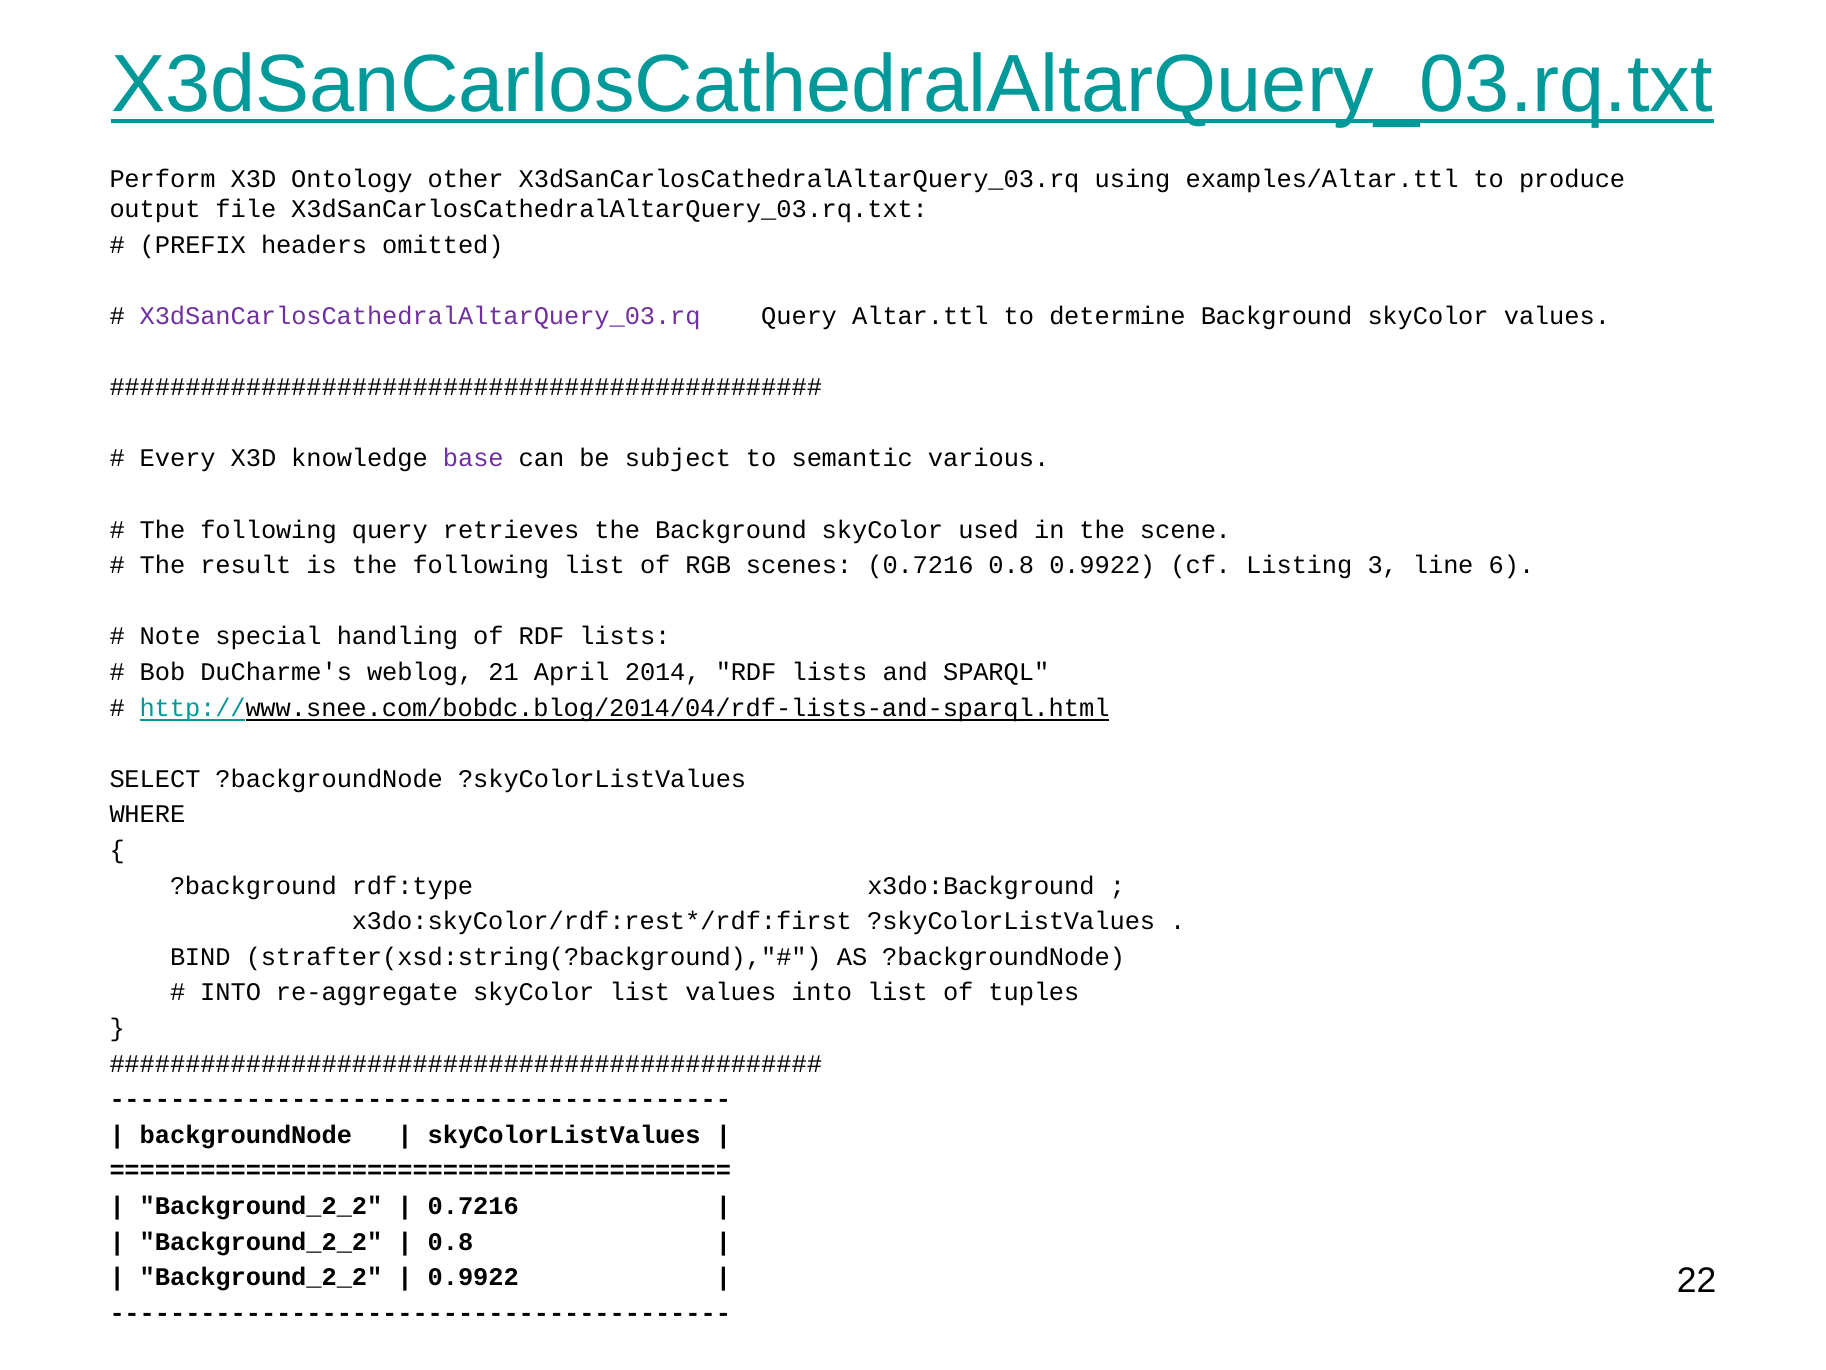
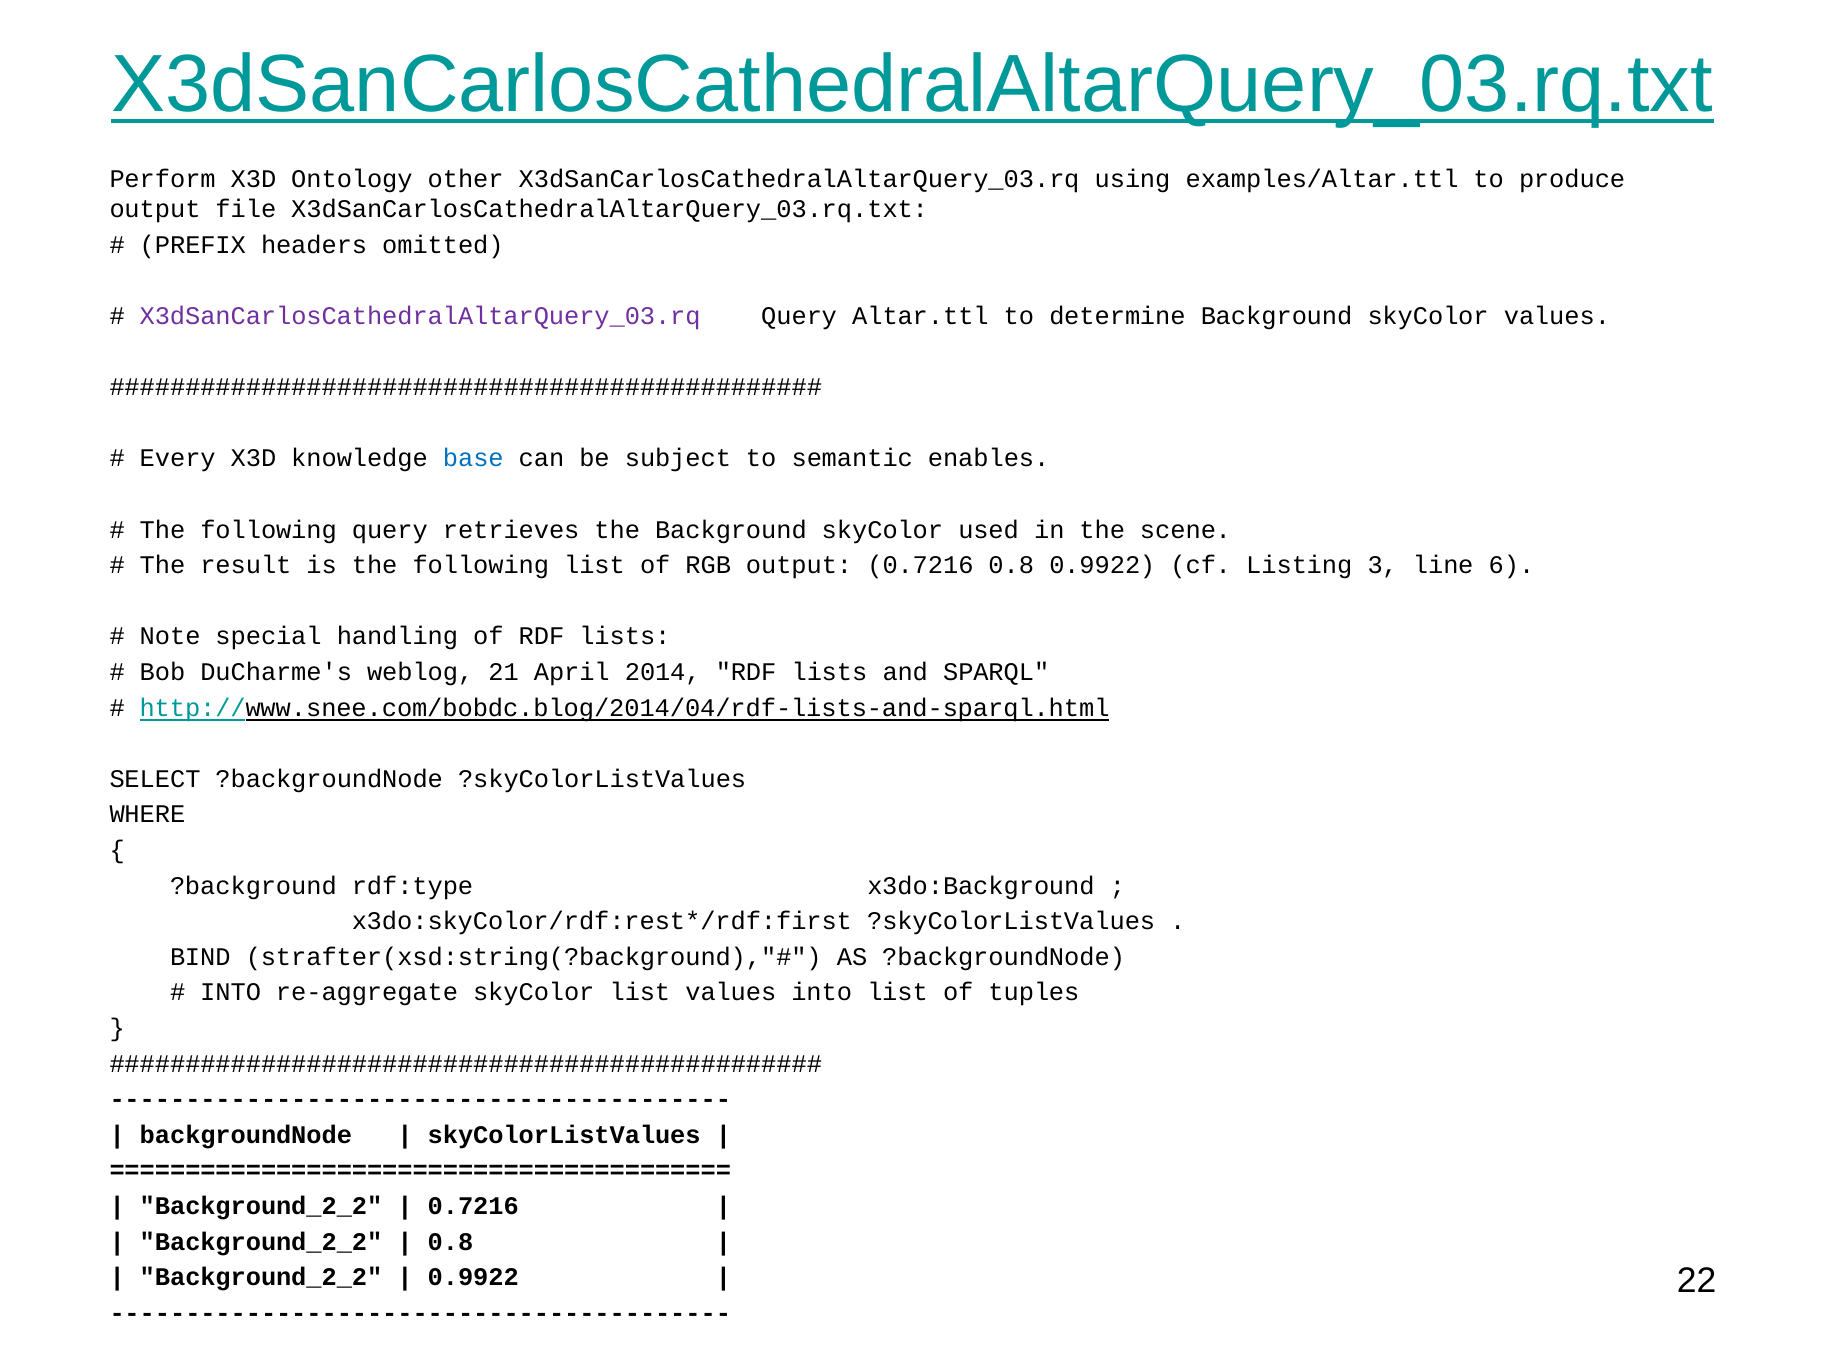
base colour: purple -> blue
various: various -> enables
RGB scenes: scenes -> output
